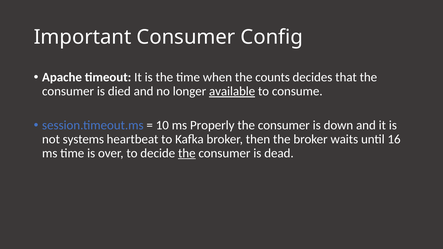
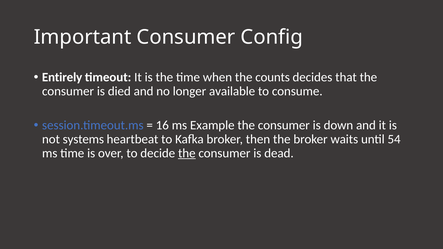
Apache: Apache -> Entirely
available underline: present -> none
10: 10 -> 16
Properly: Properly -> Example
16: 16 -> 54
